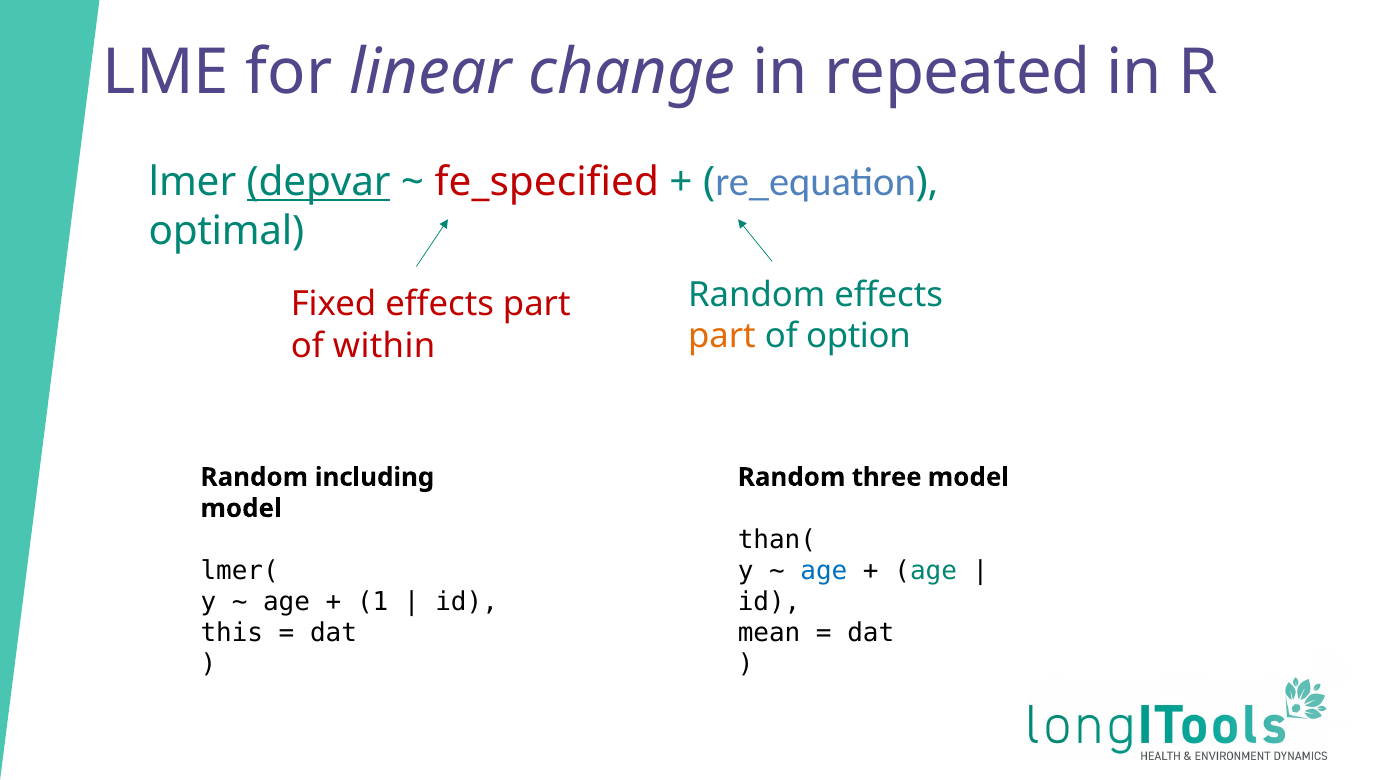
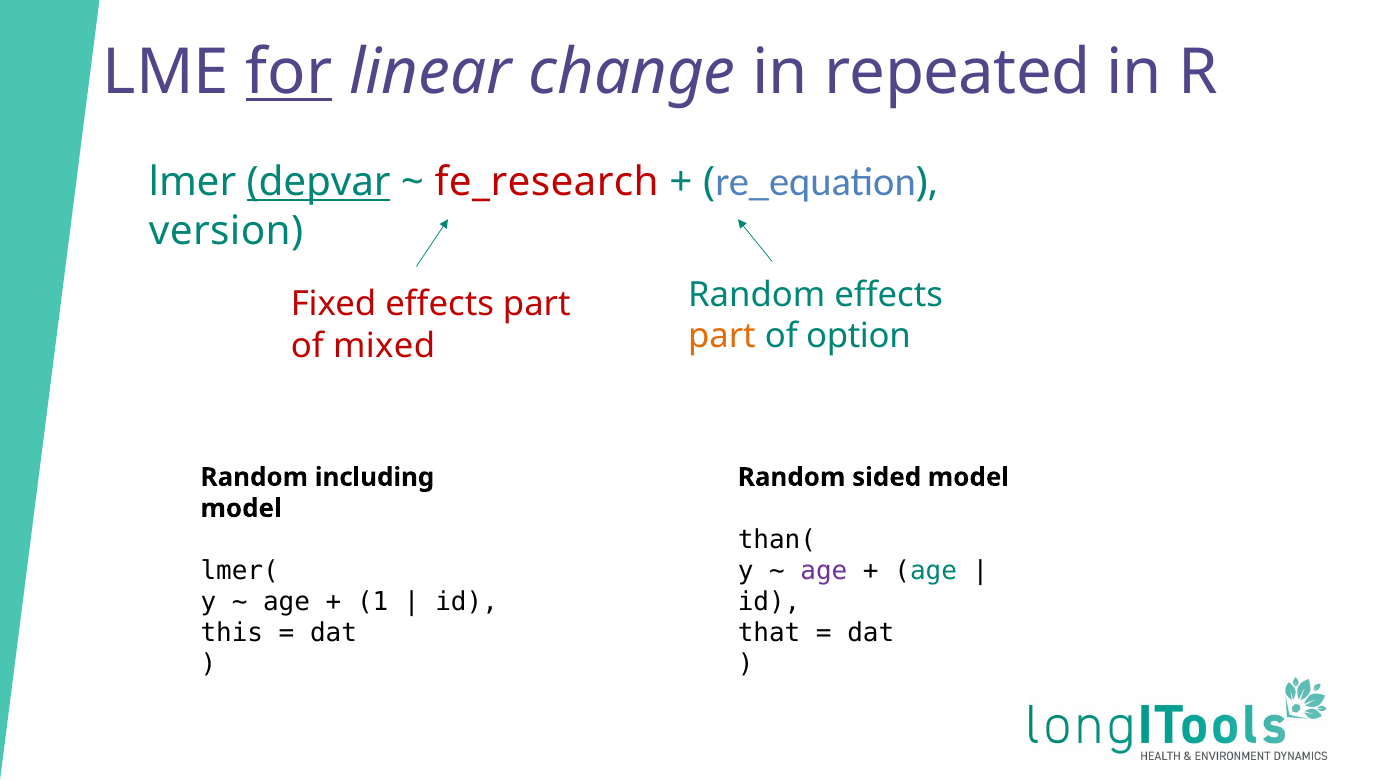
for underline: none -> present
fe_specified: fe_specified -> fe_research
optimal: optimal -> version
within: within -> mixed
three: three -> sided
age at (824, 571) colour: blue -> purple
mean: mean -> that
